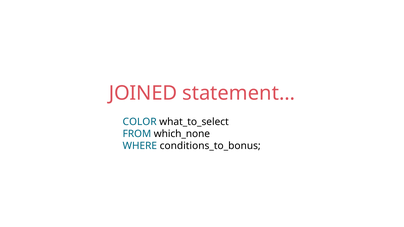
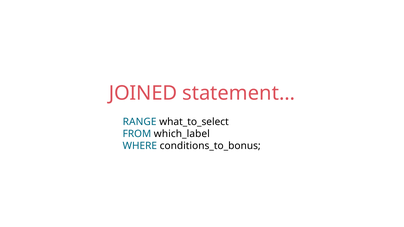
COLOR: COLOR -> RANGE
which_none: which_none -> which_label
